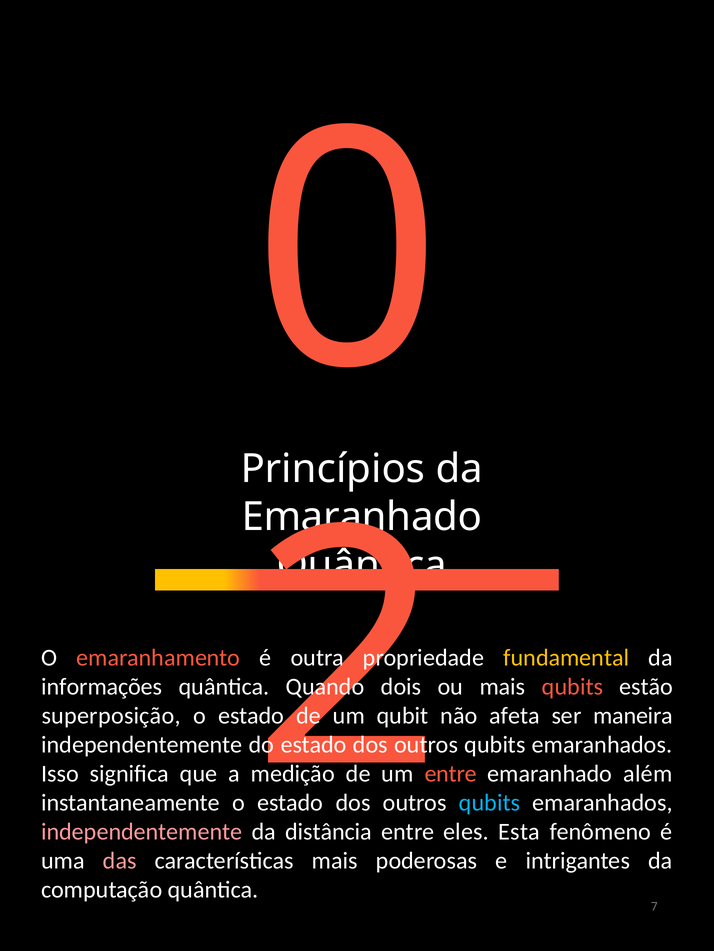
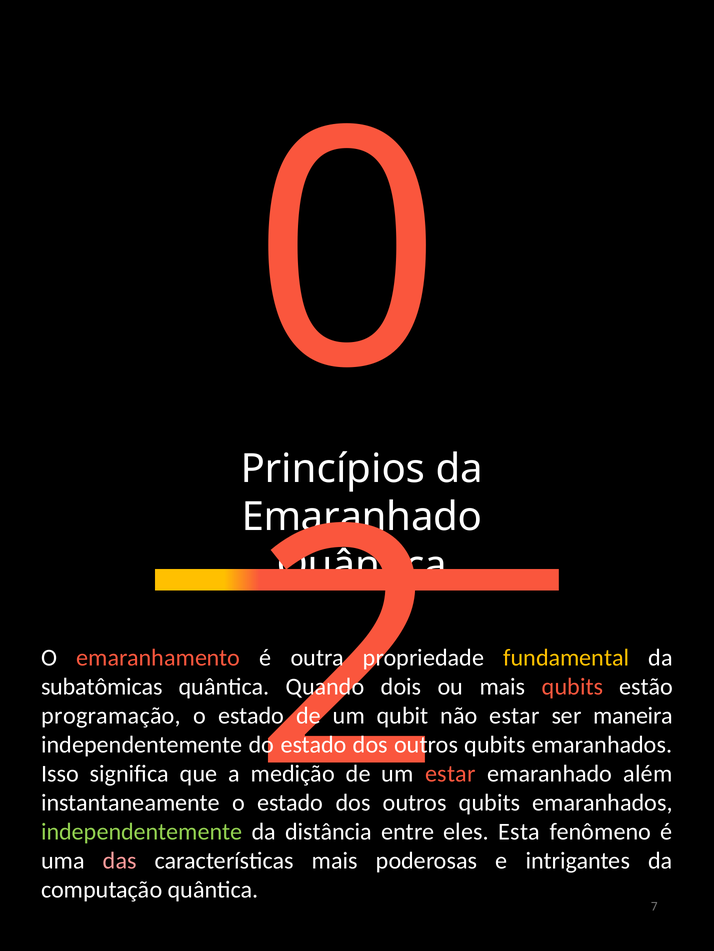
informações: informações -> subatômicas
superposição: superposição -> programação
não afeta: afeta -> estar
entre at (451, 775): entre -> estar
qubits at (490, 804) colour: light blue -> white
independentemente at (142, 833) colour: pink -> light green
